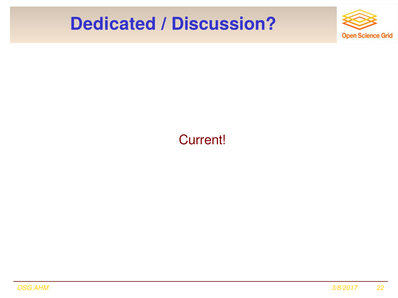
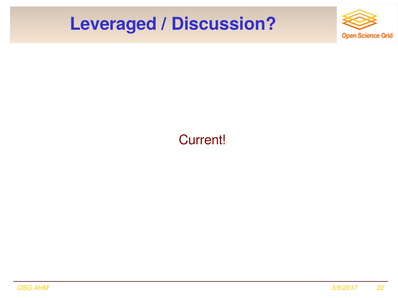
Dedicated: Dedicated -> Leveraged
